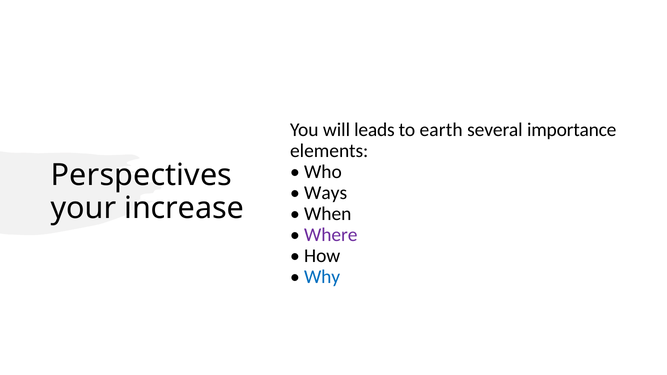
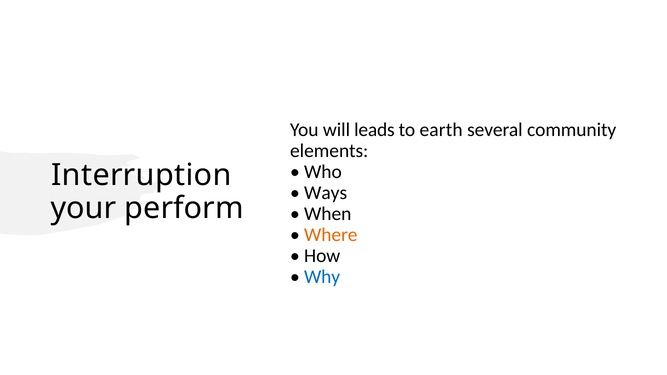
importance: importance -> community
Perspectives: Perspectives -> Interruption
increase: increase -> perform
Where colour: purple -> orange
